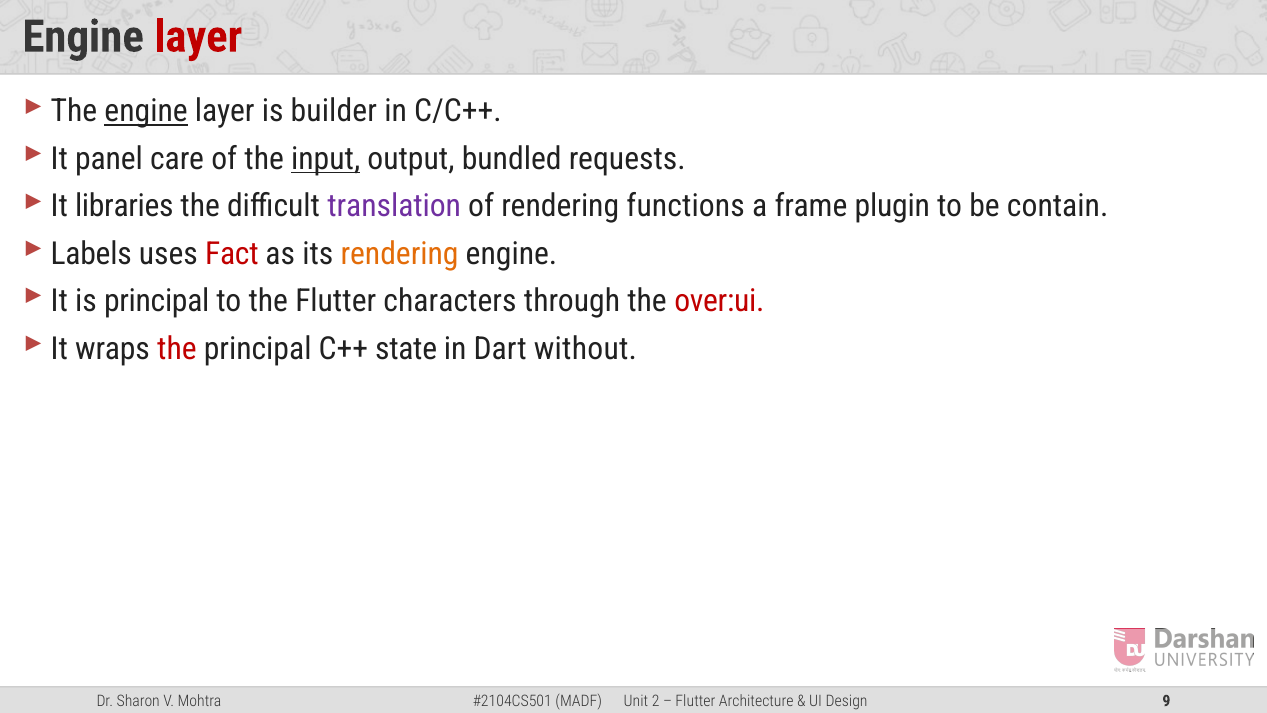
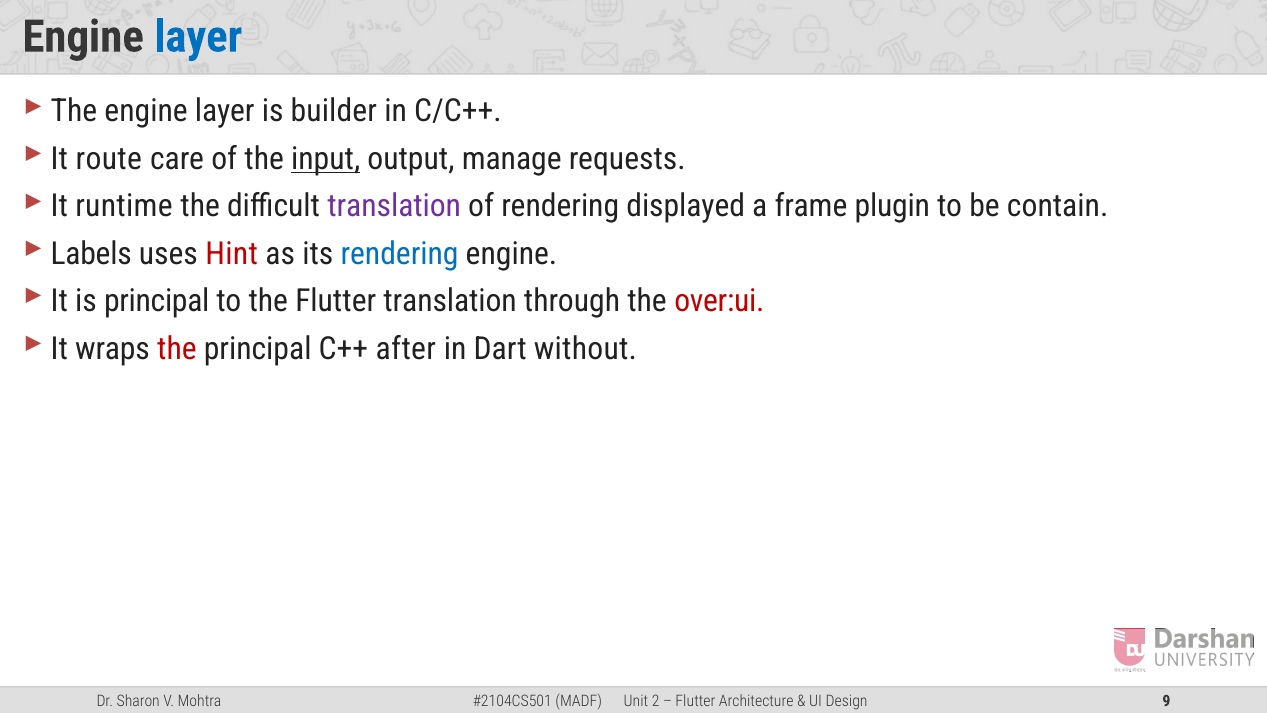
layer at (198, 37) colour: red -> blue
engine at (146, 111) underline: present -> none
panel: panel -> route
bundled: bundled -> manage
libraries: libraries -> runtime
functions: functions -> displayed
Fact: Fact -> Hint
rendering at (400, 254) colour: orange -> blue
Flutter characters: characters -> translation
state: state -> after
